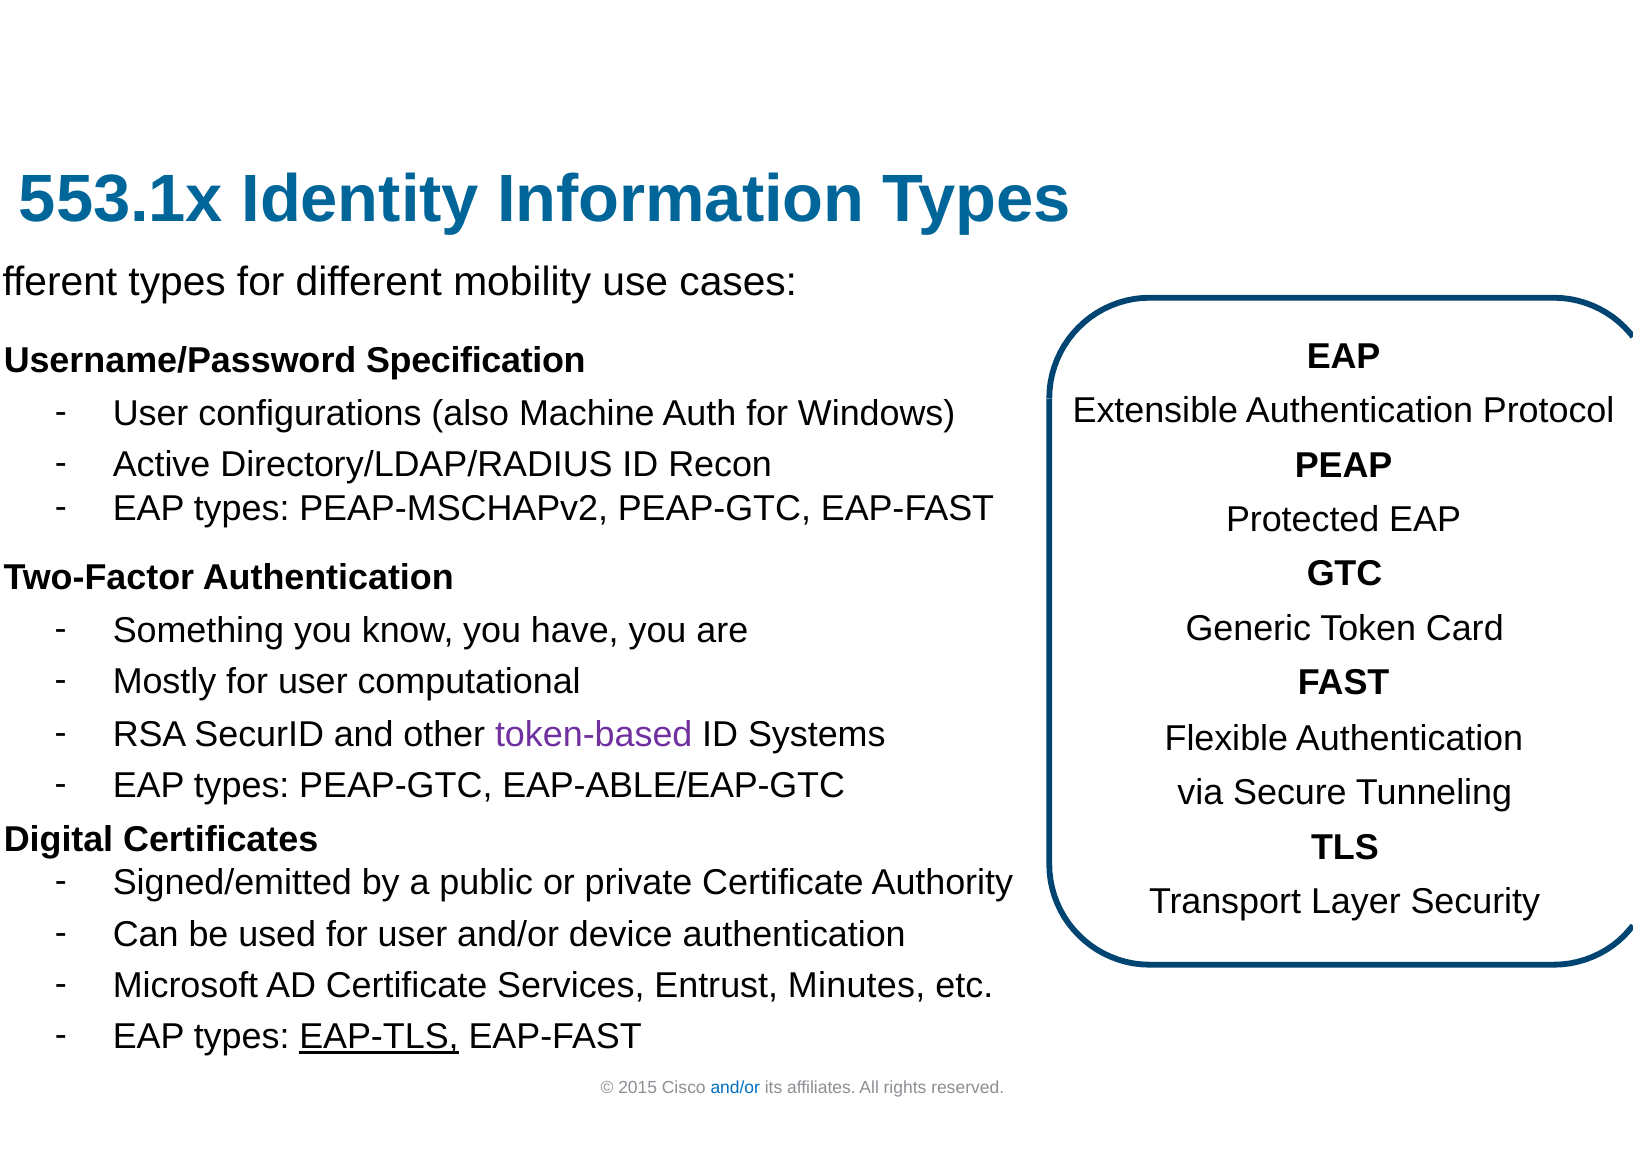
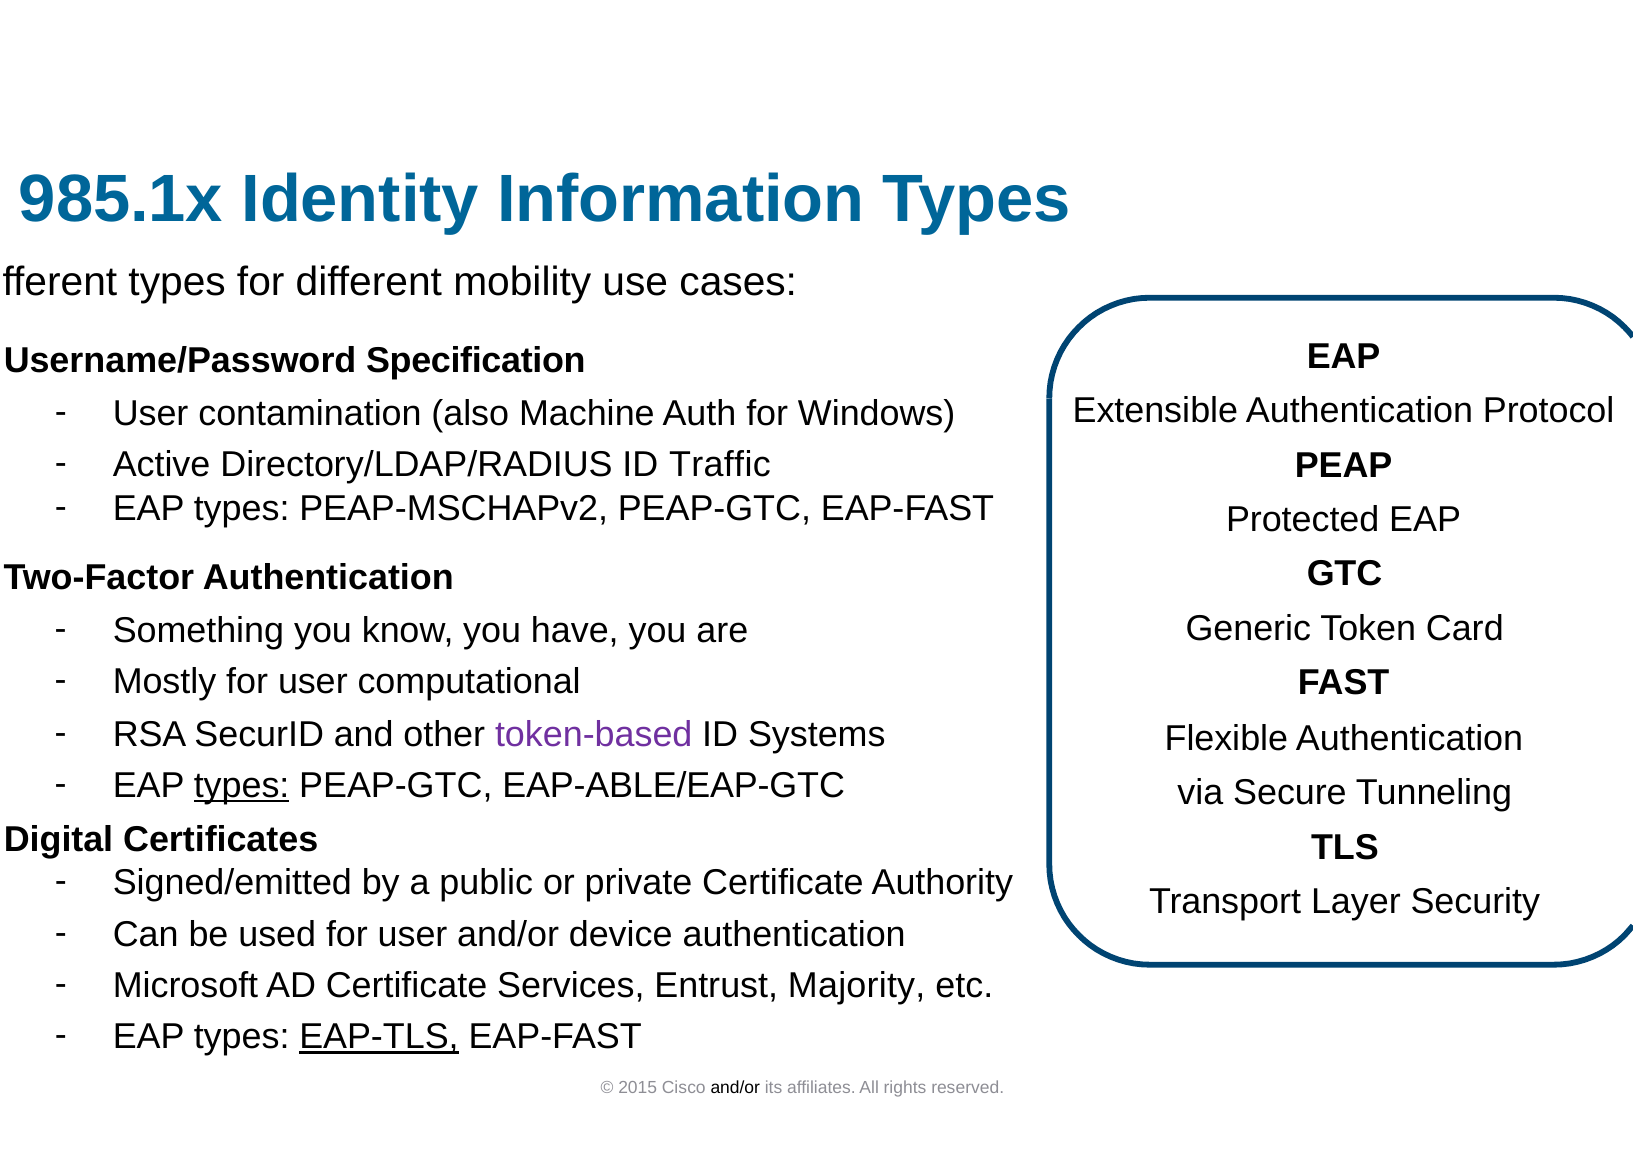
553.1x: 553.1x -> 985.1x
configurations: configurations -> contamination
Recon: Recon -> Traffic
types at (242, 786) underline: none -> present
Minutes: Minutes -> Majority
and/or at (735, 1087) colour: blue -> black
